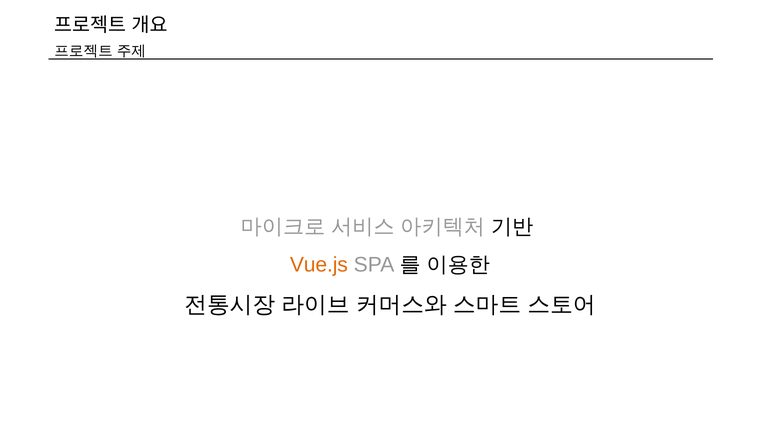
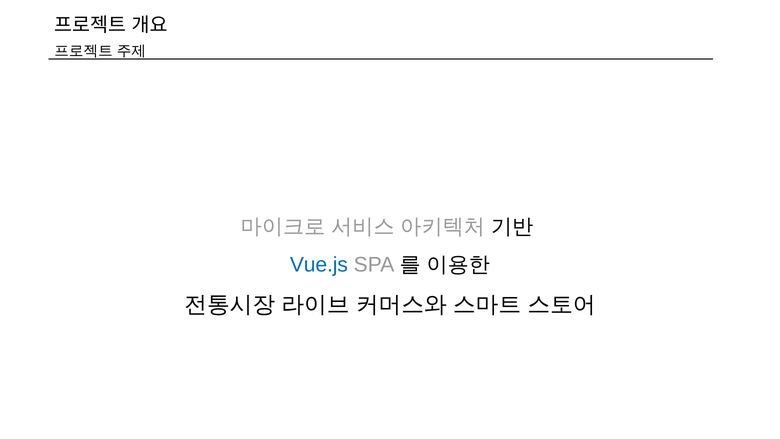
Vue.js colour: orange -> blue
